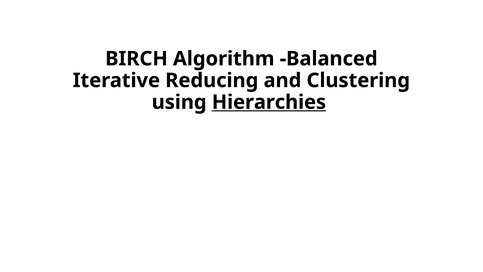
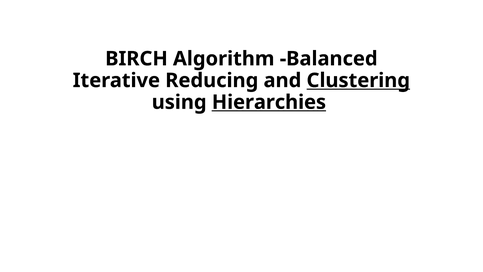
Clustering underline: none -> present
